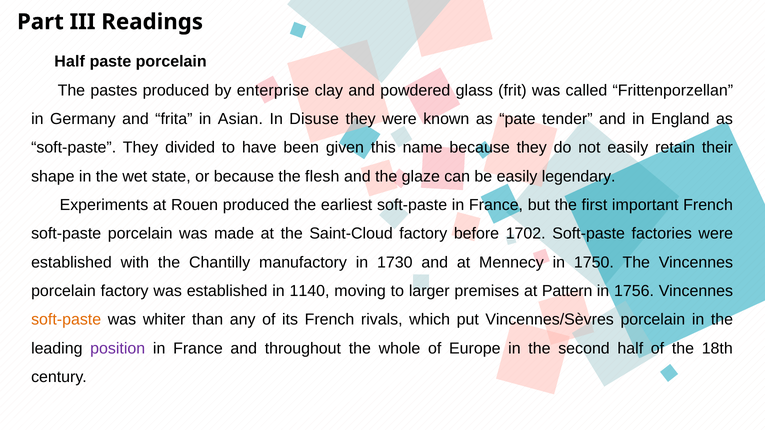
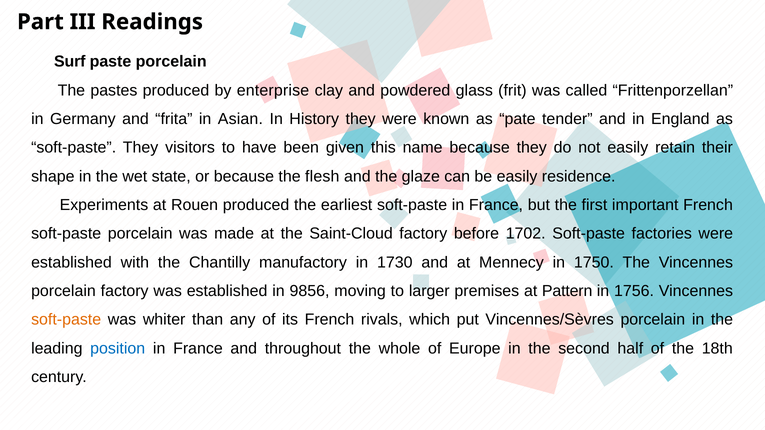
Half at (70, 62): Half -> Surf
Disuse: Disuse -> History
divided: divided -> visitors
legendary: legendary -> residence
1140: 1140 -> 9856
position colour: purple -> blue
